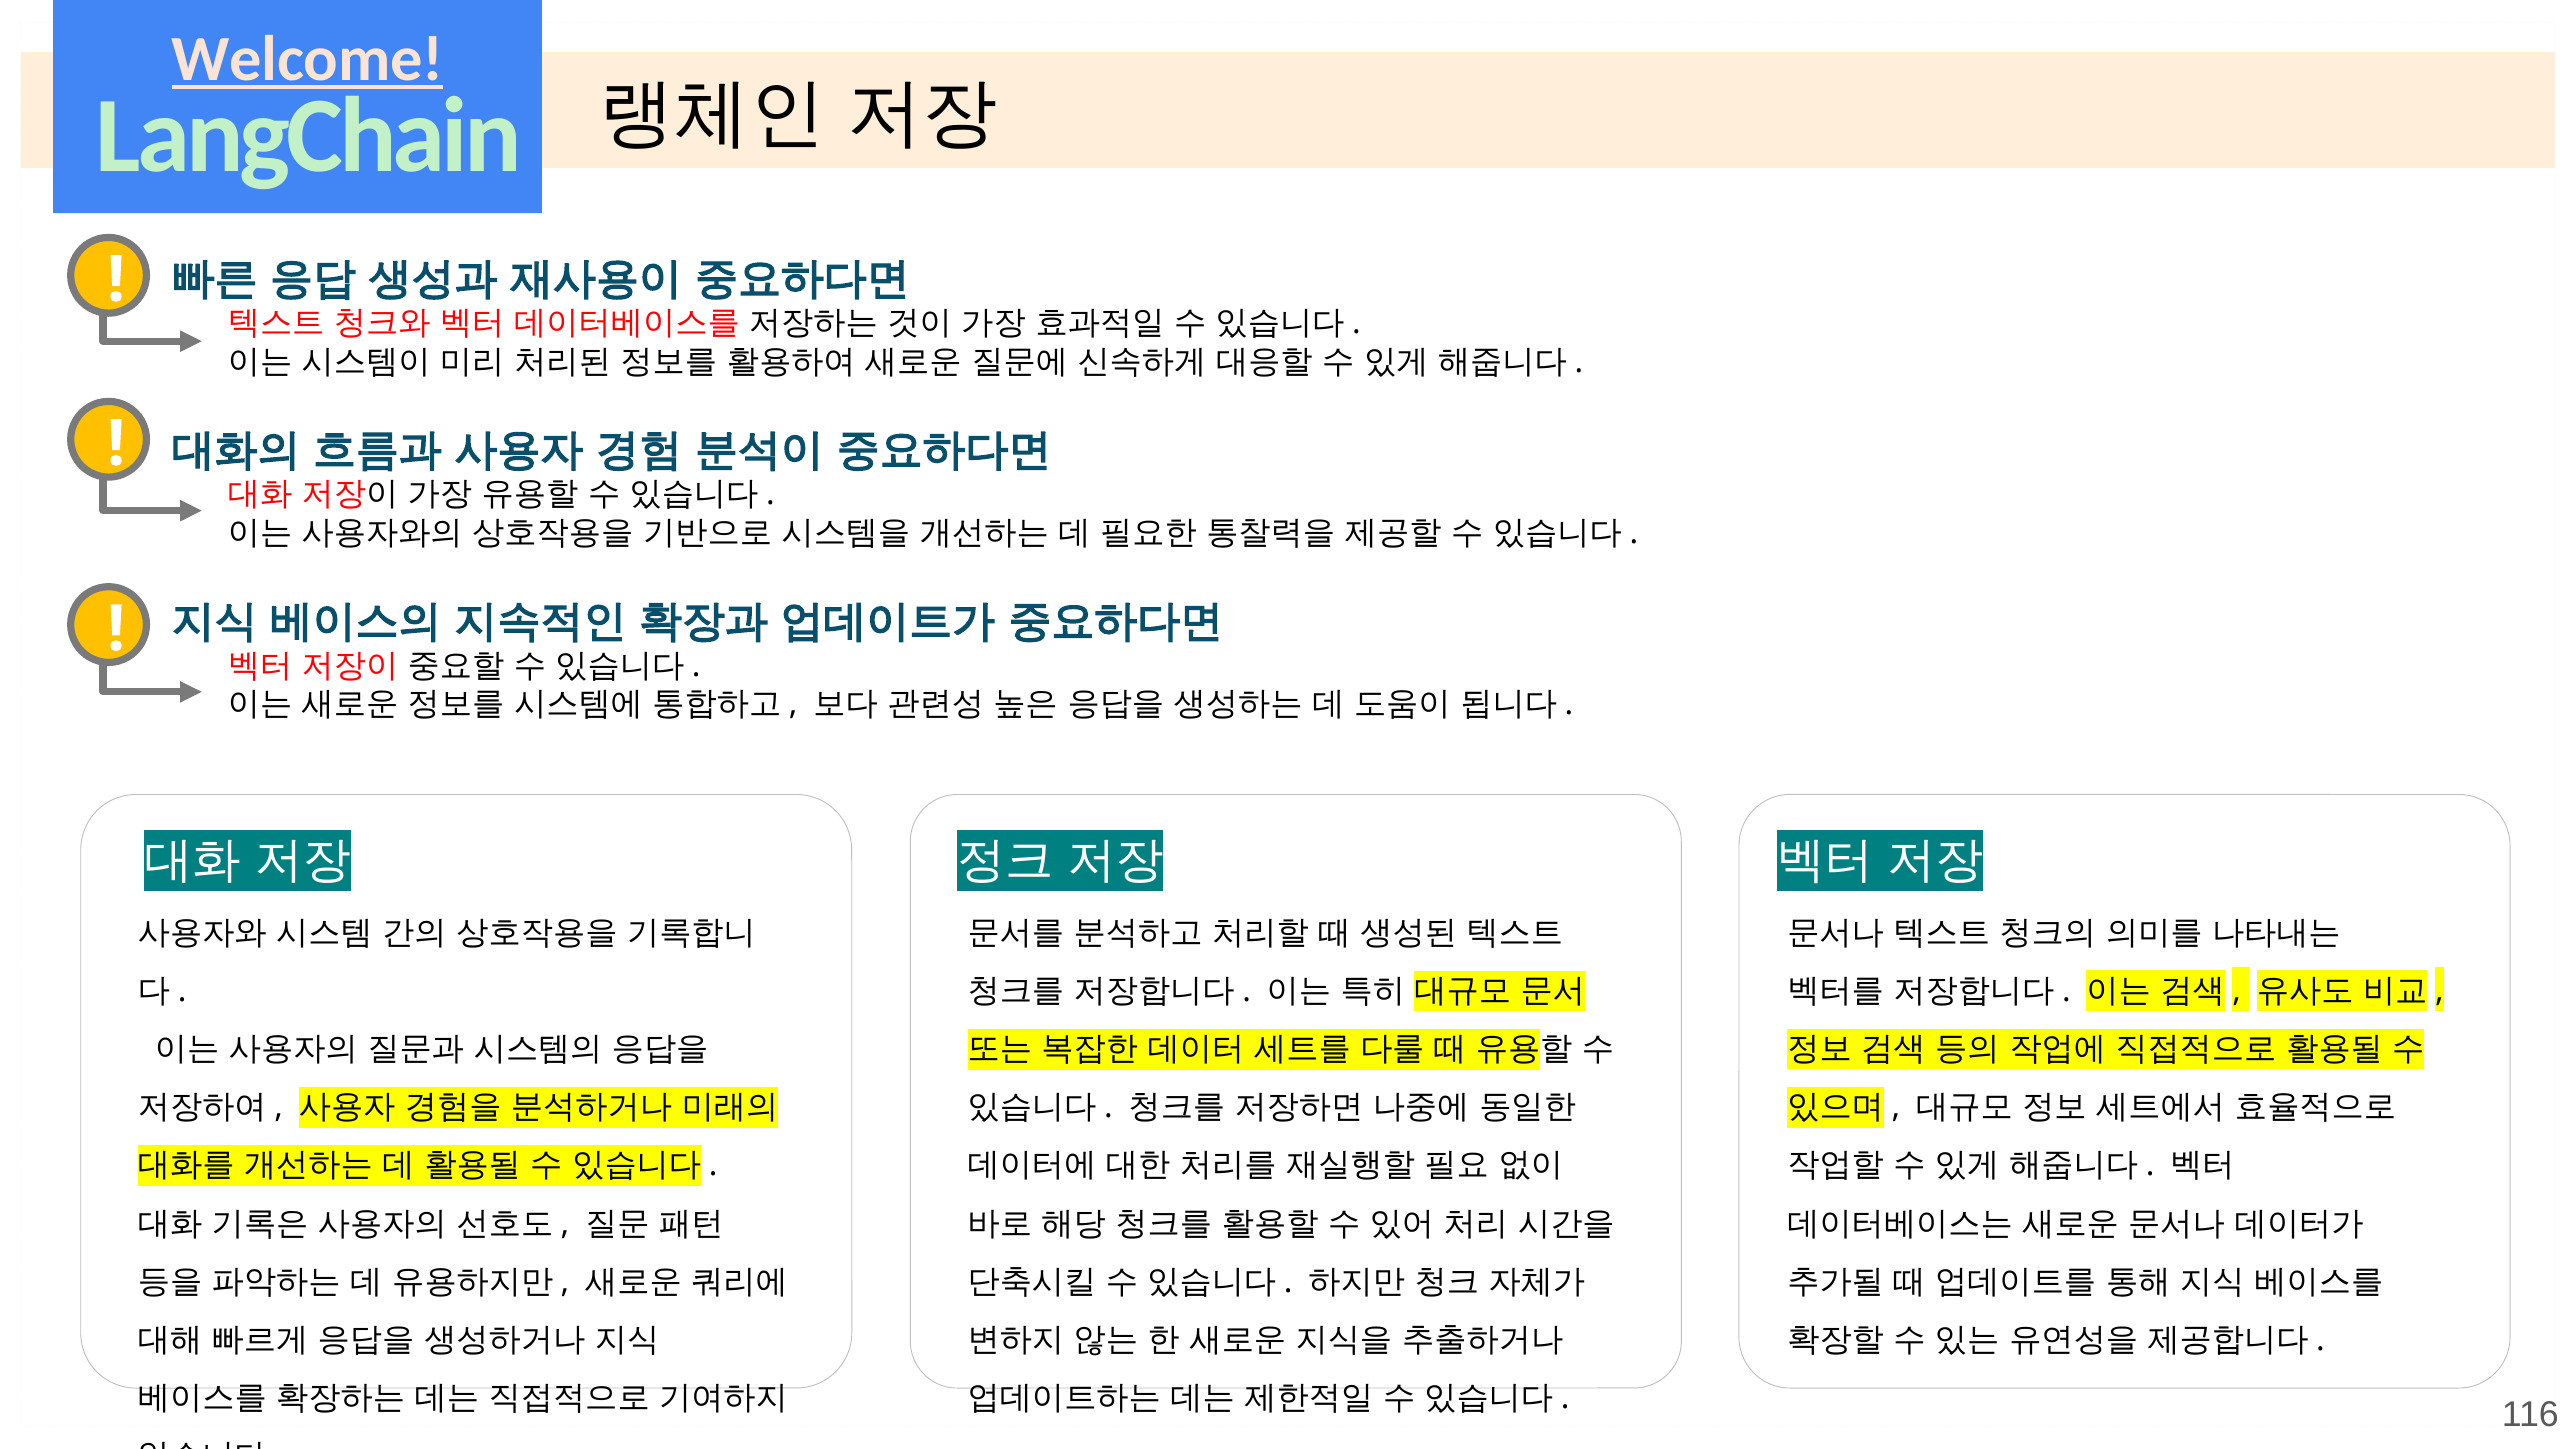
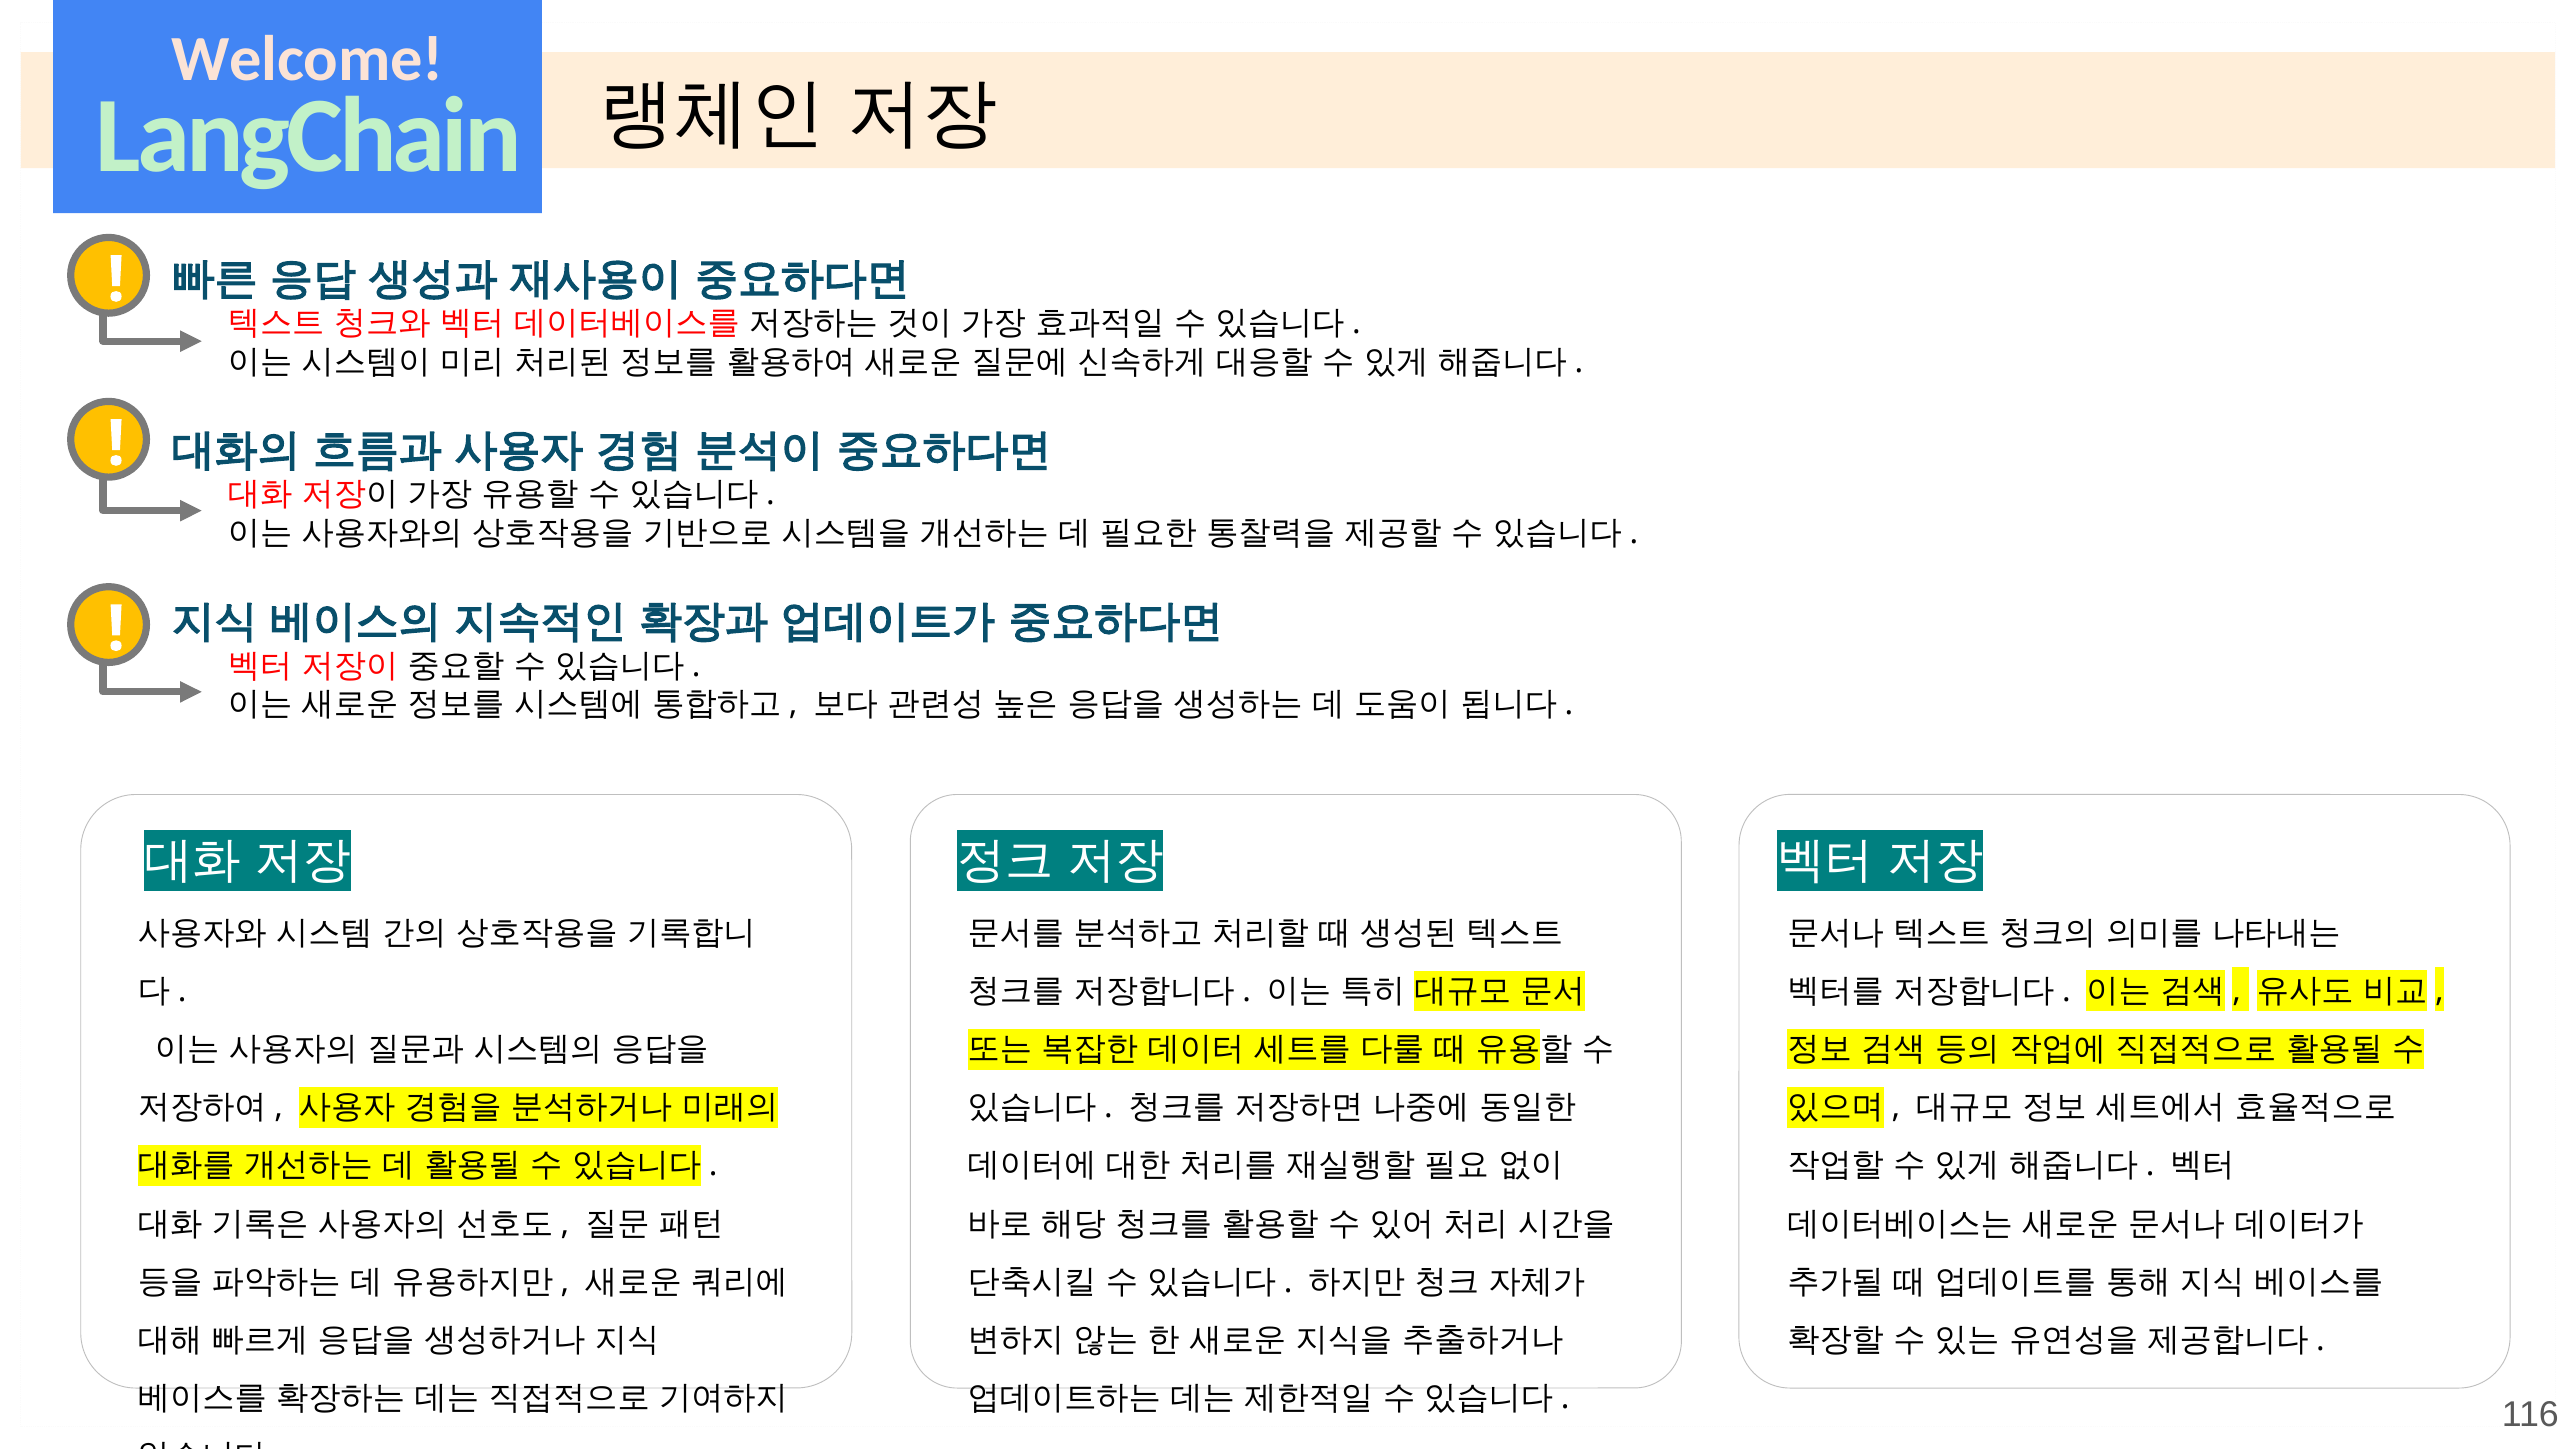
Welcome underline: present -> none
